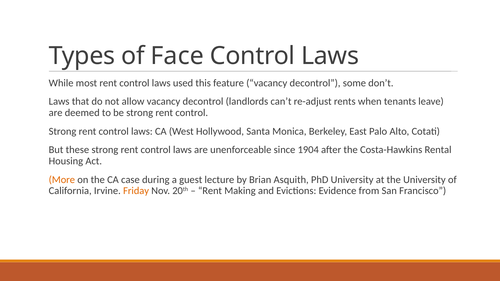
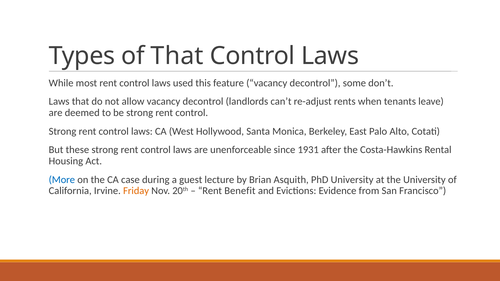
of Face: Face -> That
1904: 1904 -> 1931
More colour: orange -> blue
Making: Making -> Benefit
